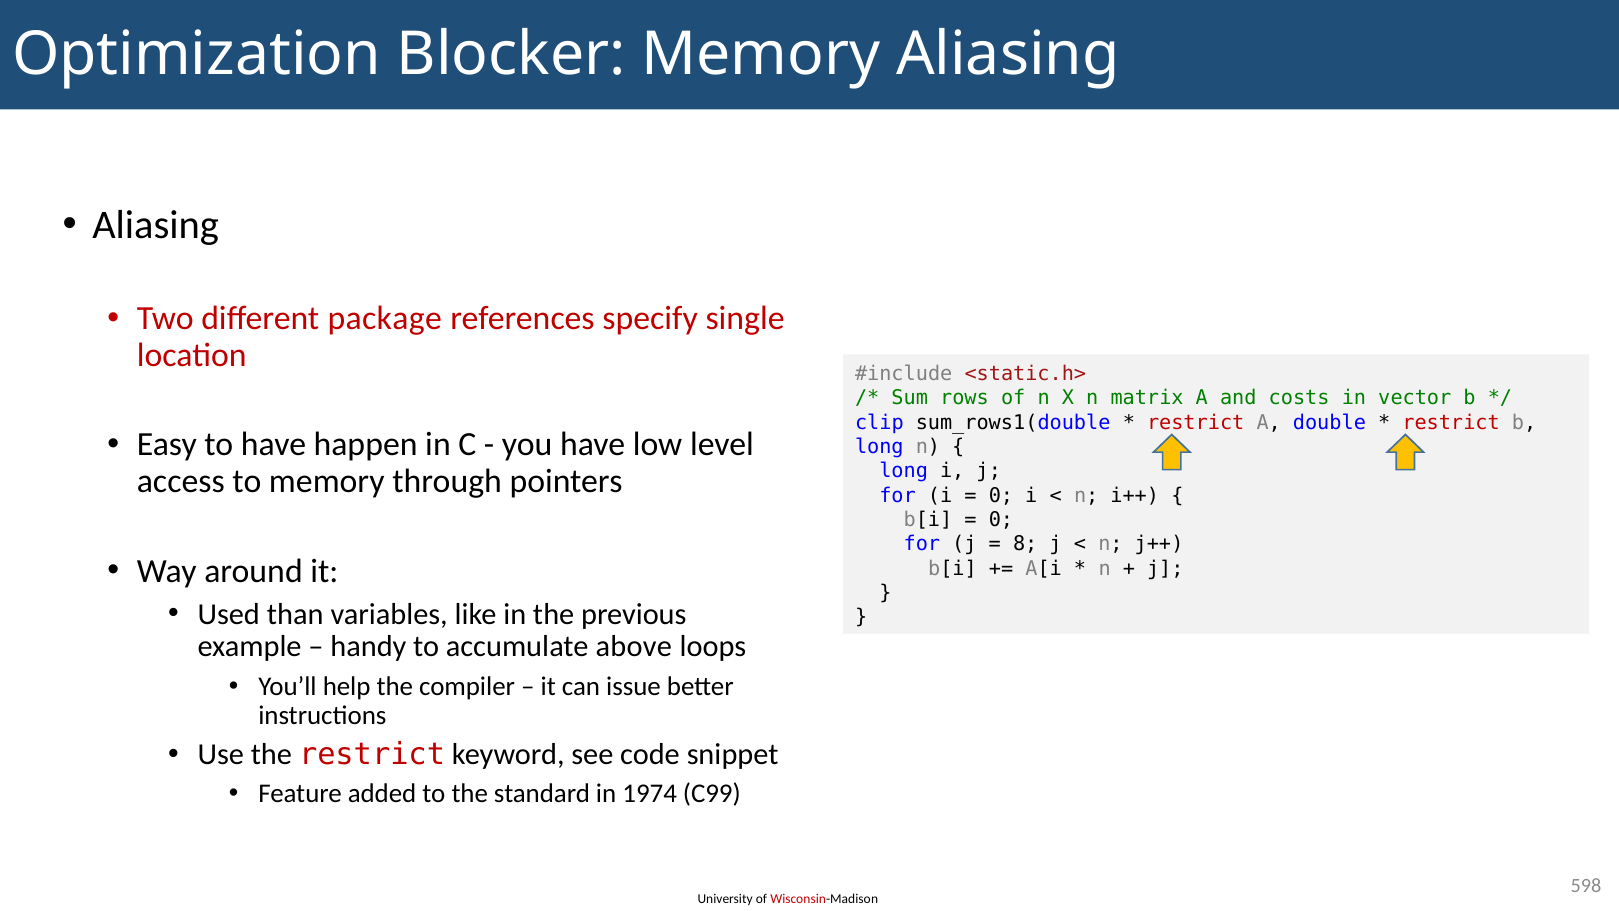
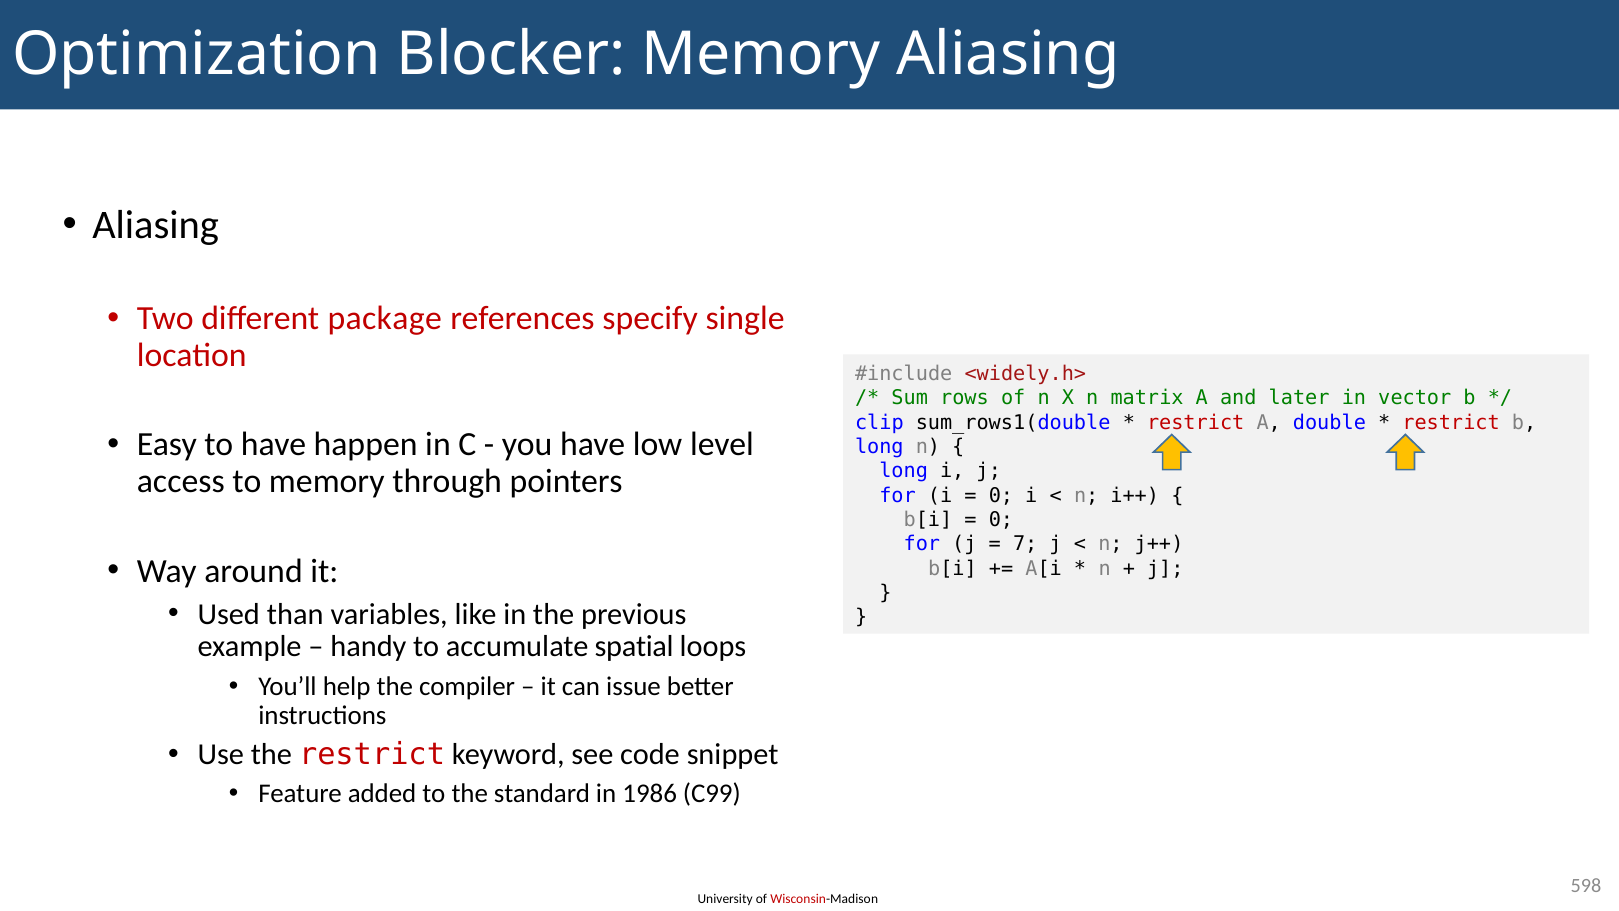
<static.h>: <static.h> -> <widely.h>
costs: costs -> later
8: 8 -> 7
above: above -> spatial
1974: 1974 -> 1986
